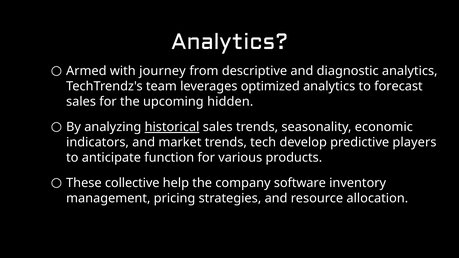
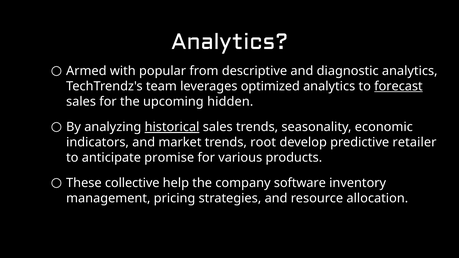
journey: journey -> popular
forecast underline: none -> present
tech: tech -> root
players: players -> retailer
function: function -> promise
